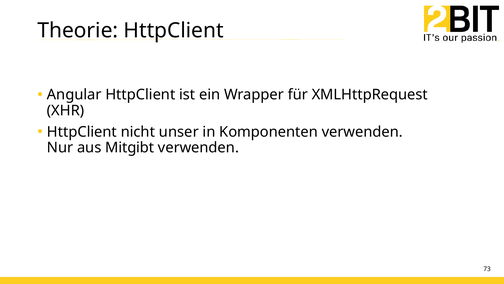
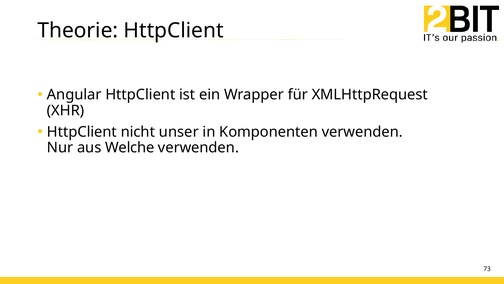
Mitgibt: Mitgibt -> Welche
